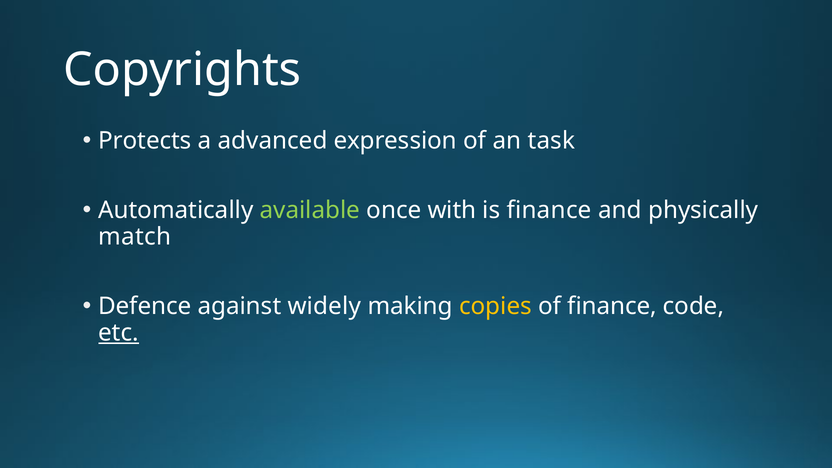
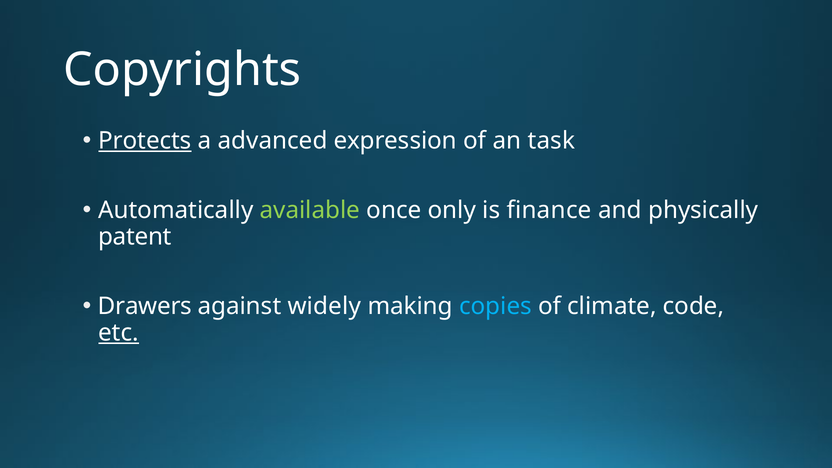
Protects underline: none -> present
with: with -> only
match: match -> patent
Defence: Defence -> Drawers
copies colour: yellow -> light blue
of finance: finance -> climate
